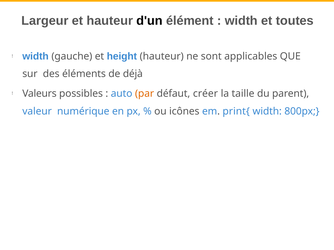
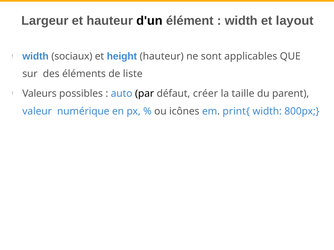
toutes: toutes -> layout
gauche: gauche -> sociaux
déjà: déjà -> liste
par colour: orange -> black
